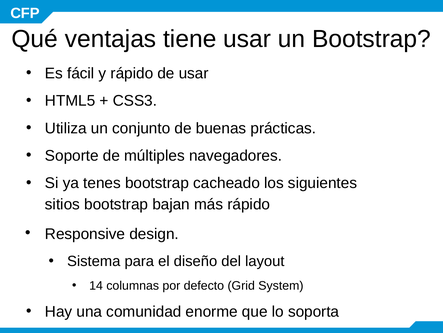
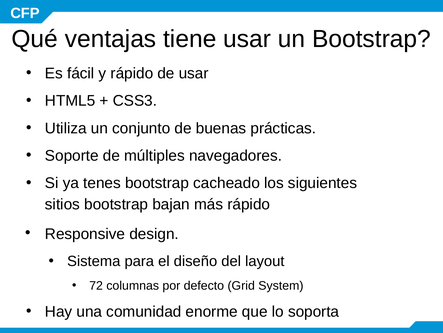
14: 14 -> 72
